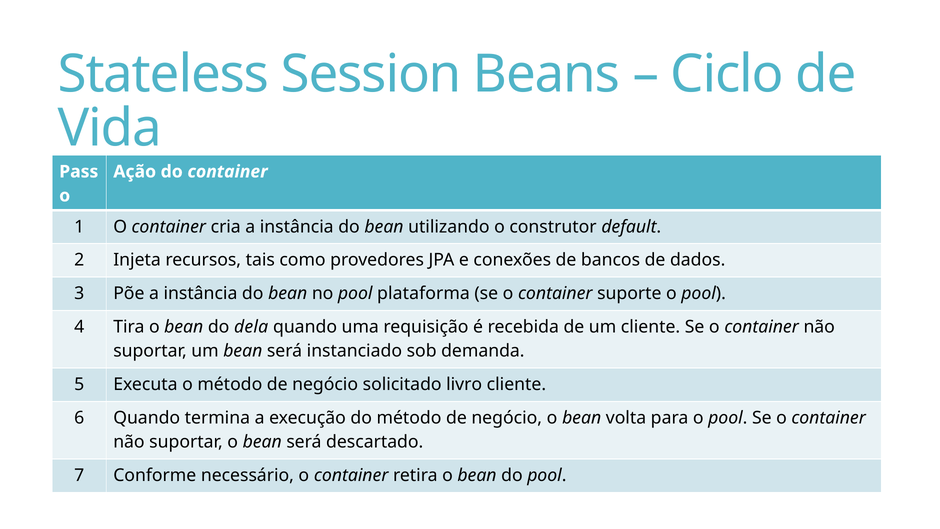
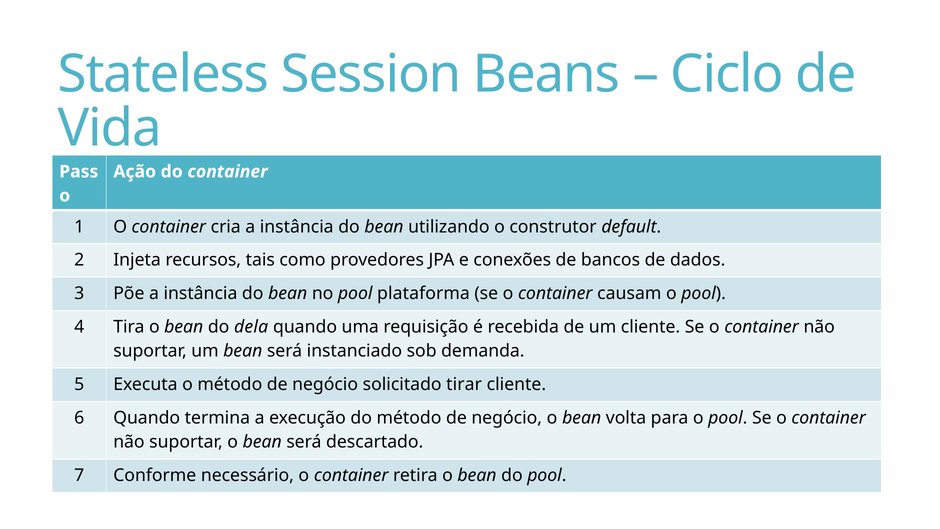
suporte: suporte -> causam
livro: livro -> tirar
